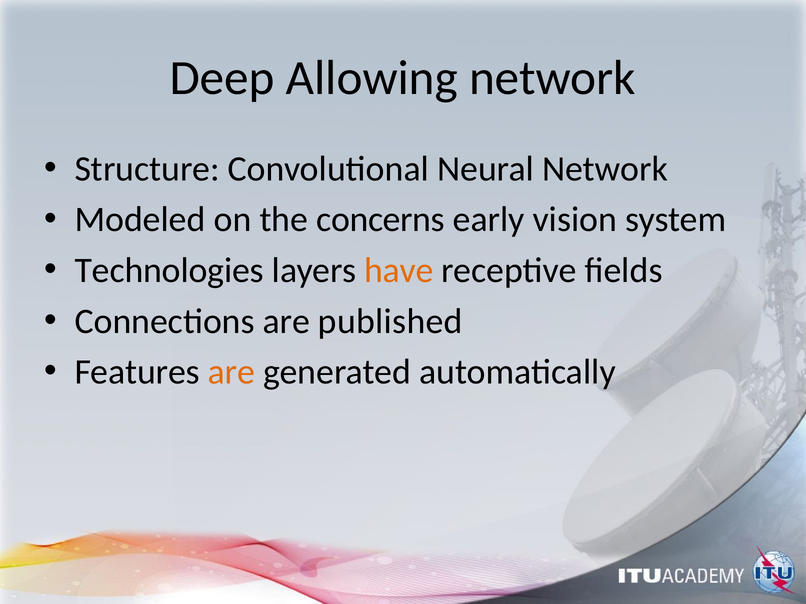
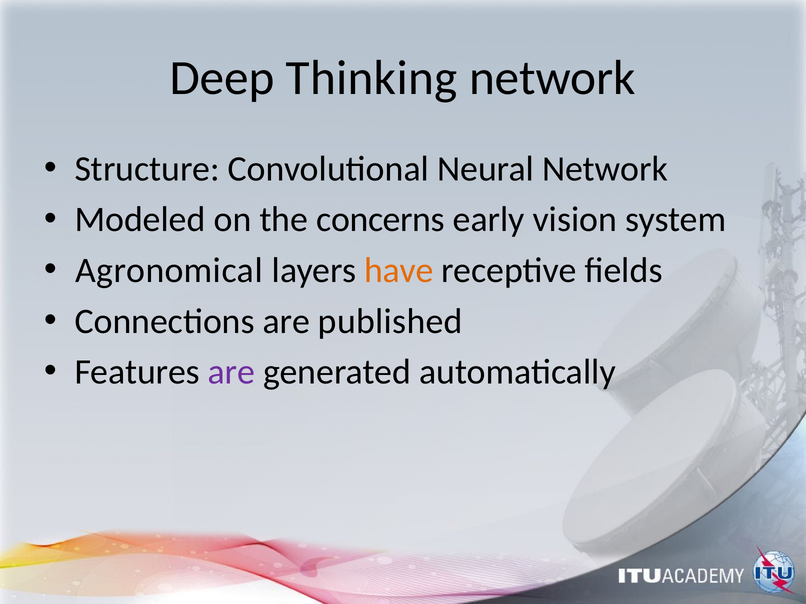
Allowing: Allowing -> Thinking
Technologies: Technologies -> Agronomical
are at (232, 372) colour: orange -> purple
